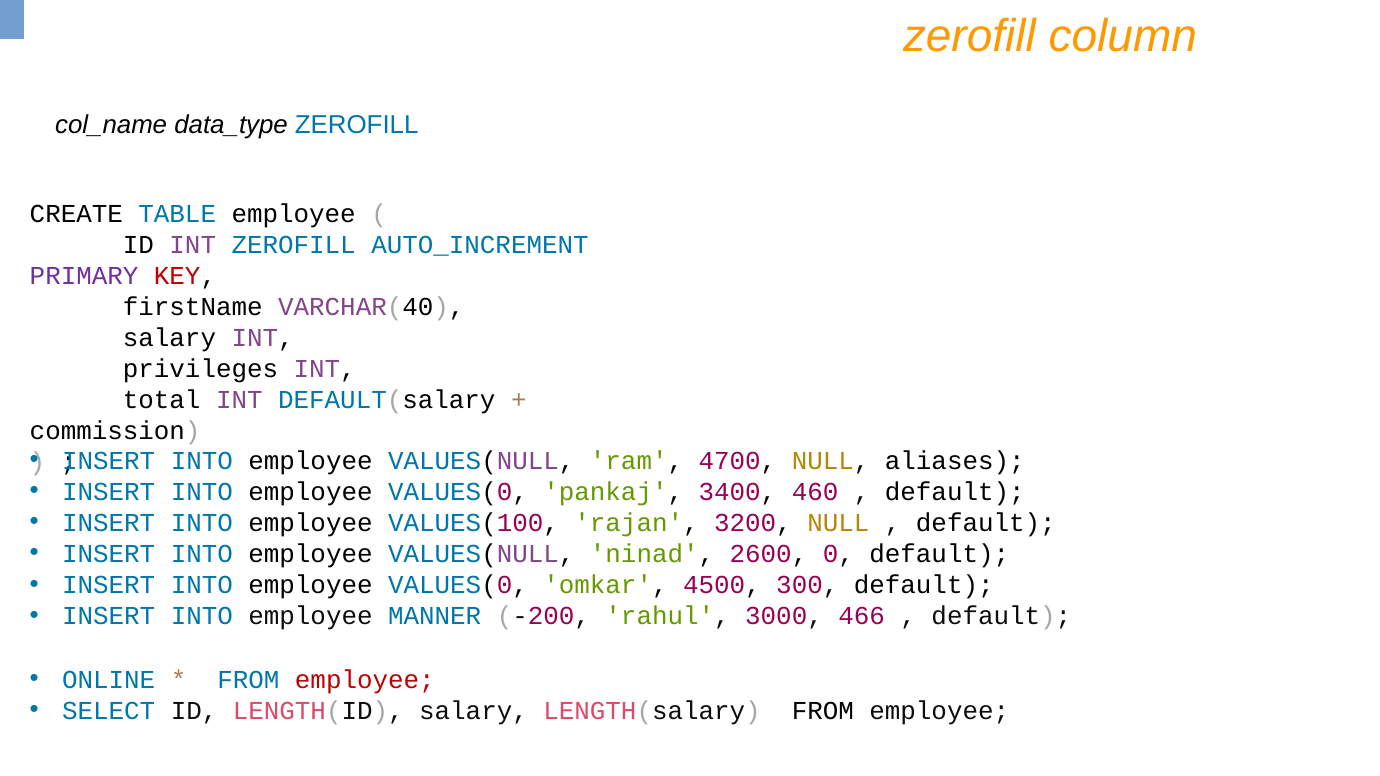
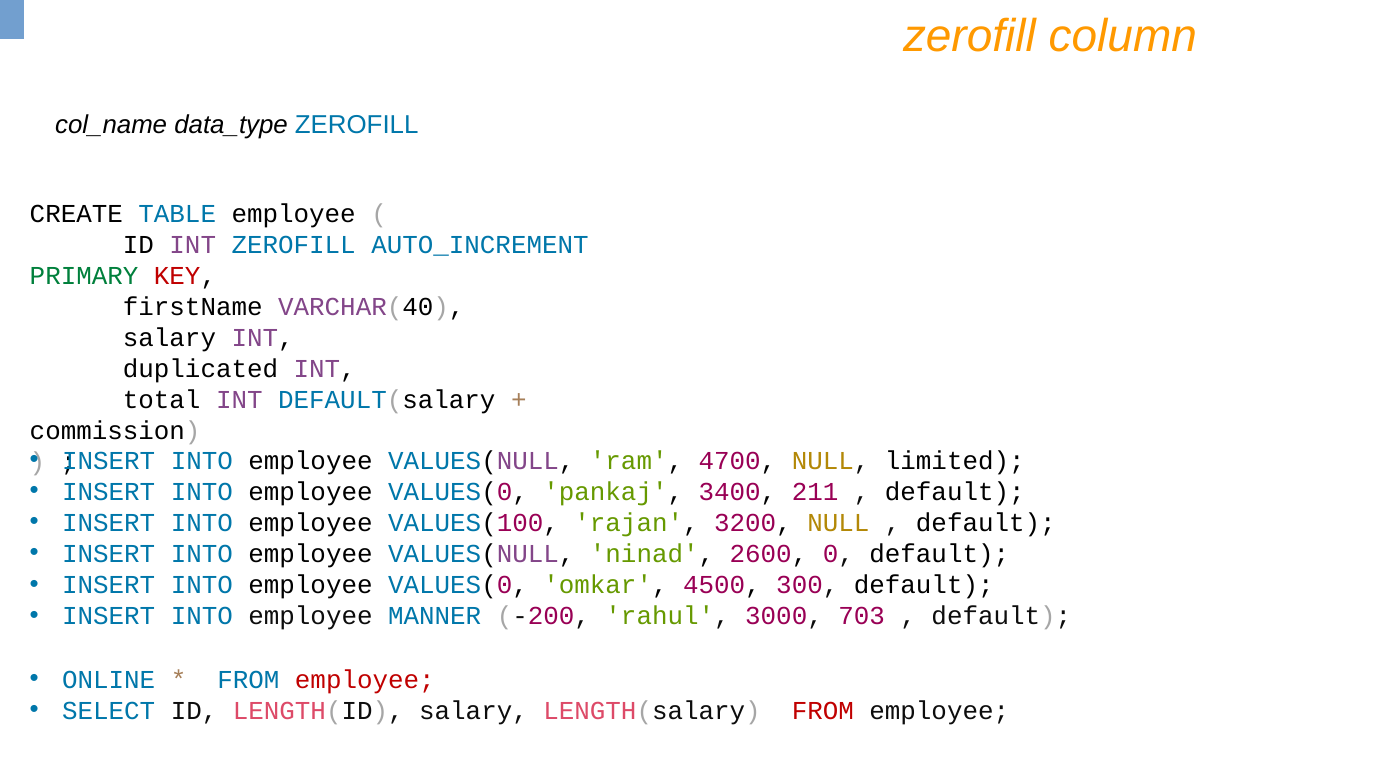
PRIMARY colour: purple -> green
privileges: privileges -> duplicated
aliases: aliases -> limited
460: 460 -> 211
466: 466 -> 703
FROM at (823, 711) colour: black -> red
